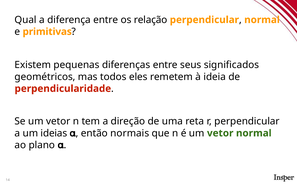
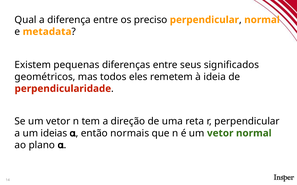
relação: relação -> preciso
primitivas: primitivas -> metadata
